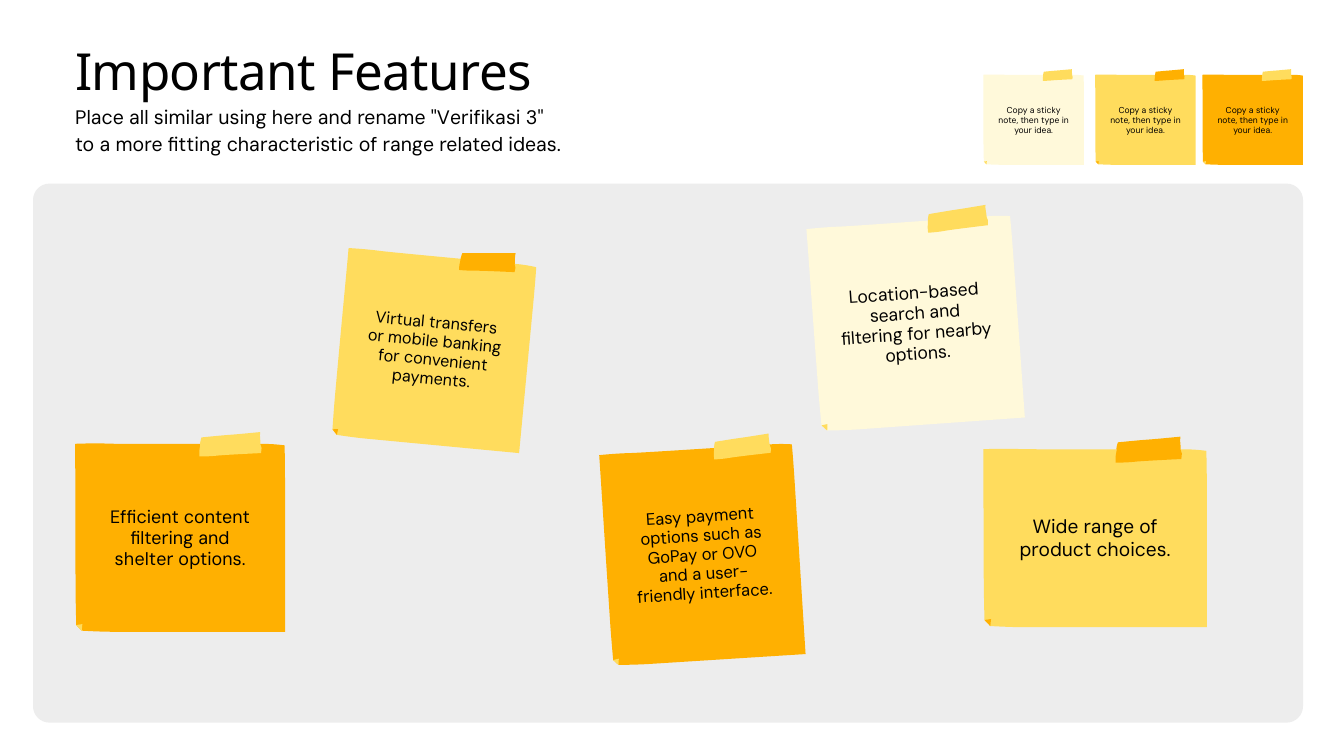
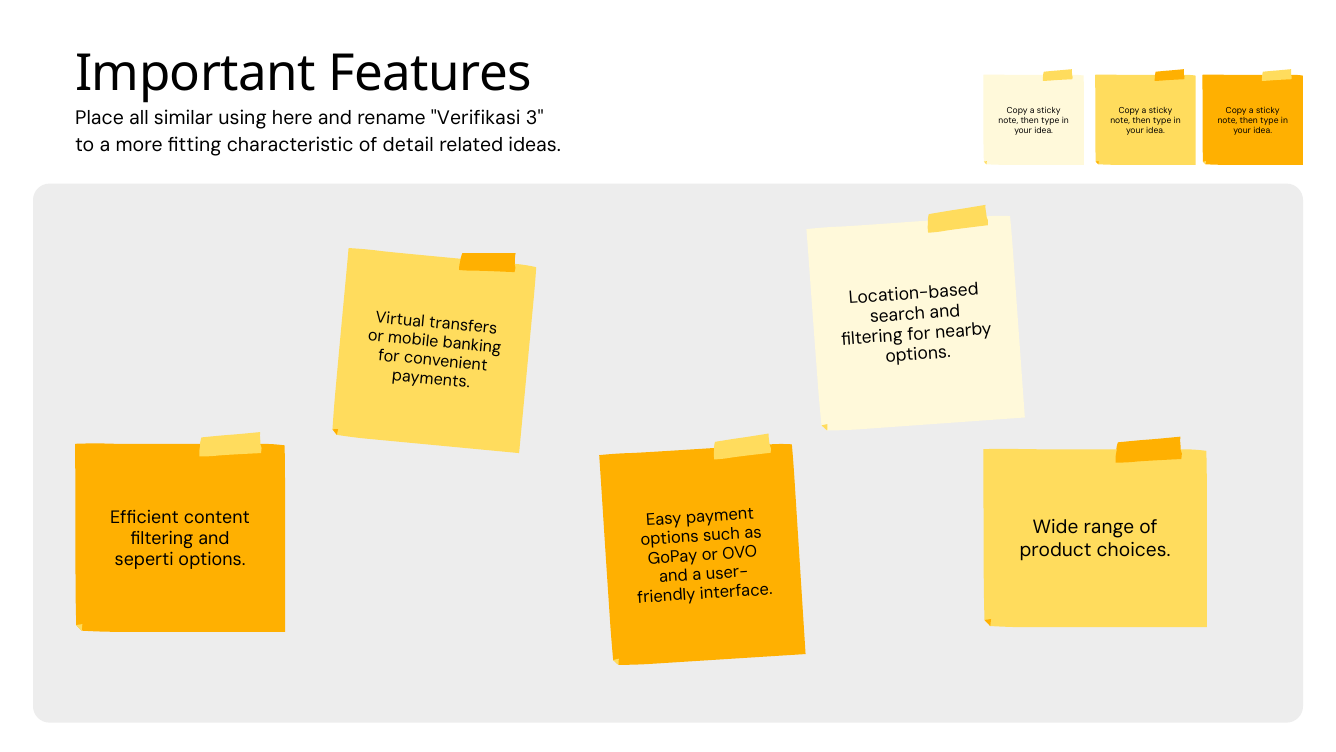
of range: range -> detail
shelter: shelter -> seperti
